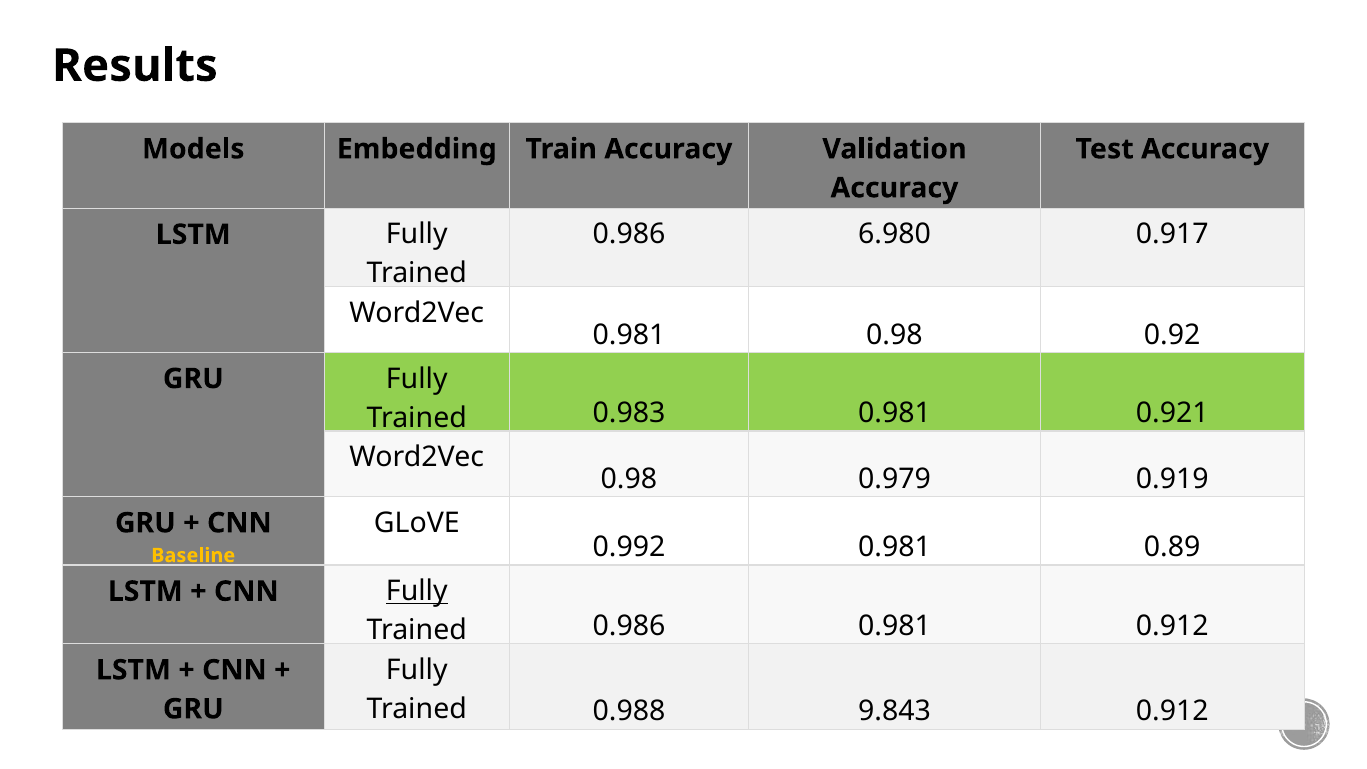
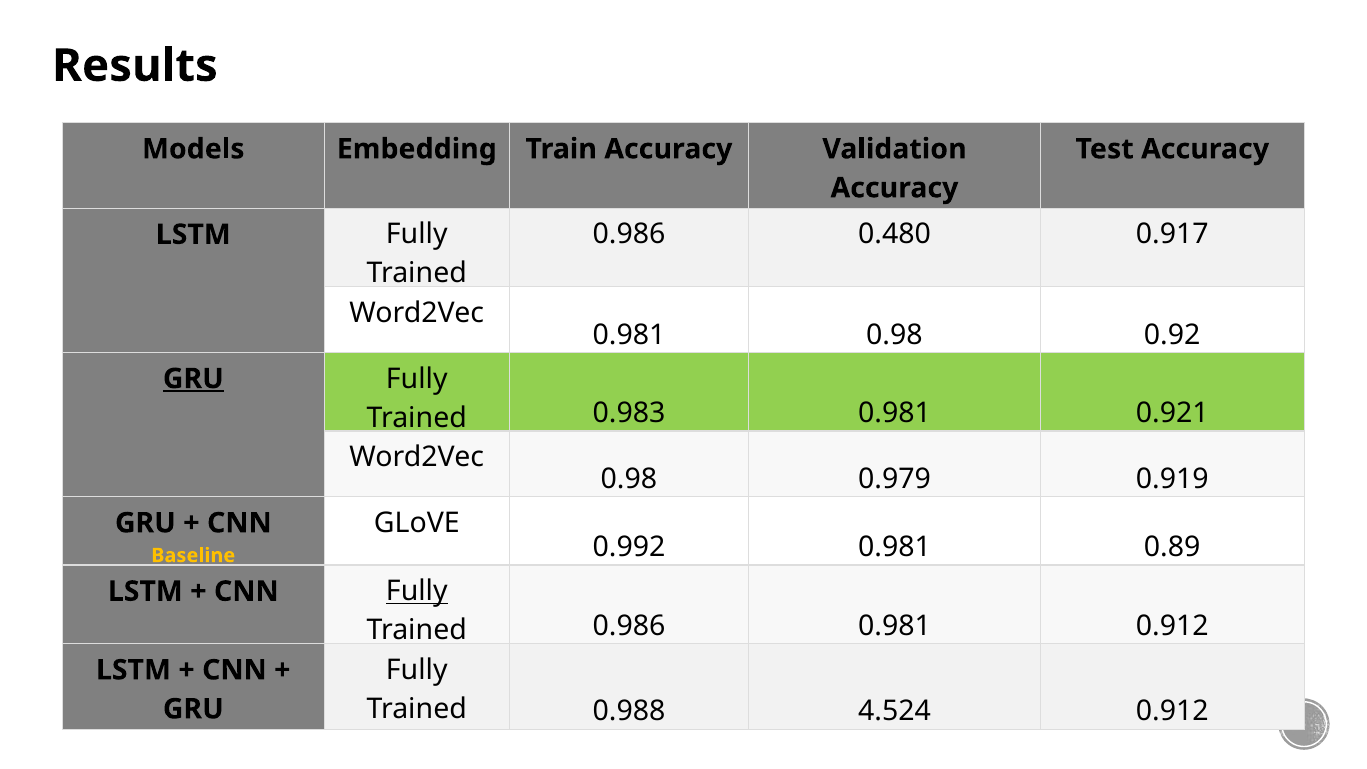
6.980: 6.980 -> 0.480
GRU at (193, 379) underline: none -> present
9.843: 9.843 -> 4.524
